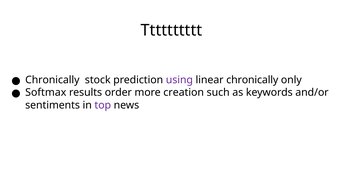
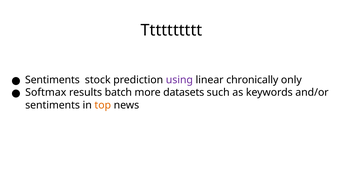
Chronically at (52, 80): Chronically -> Sentiments
order: order -> batch
creation: creation -> datasets
top colour: purple -> orange
